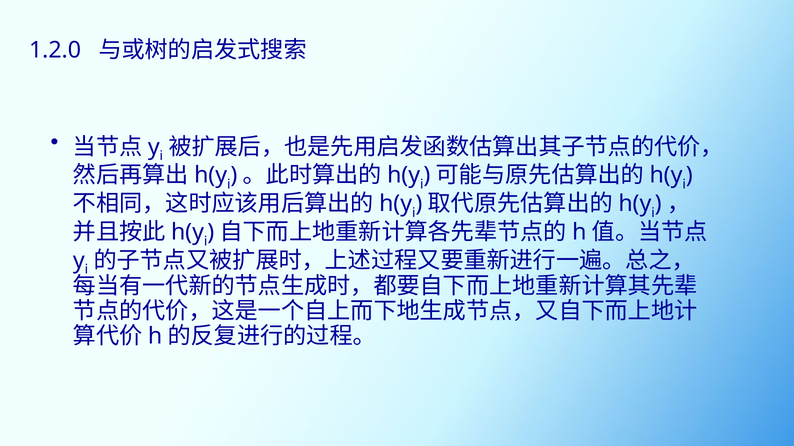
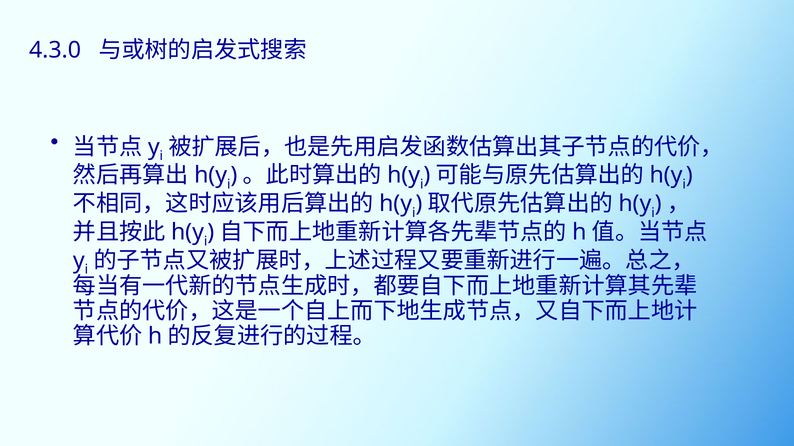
1.2.0: 1.2.0 -> 4.3.0
